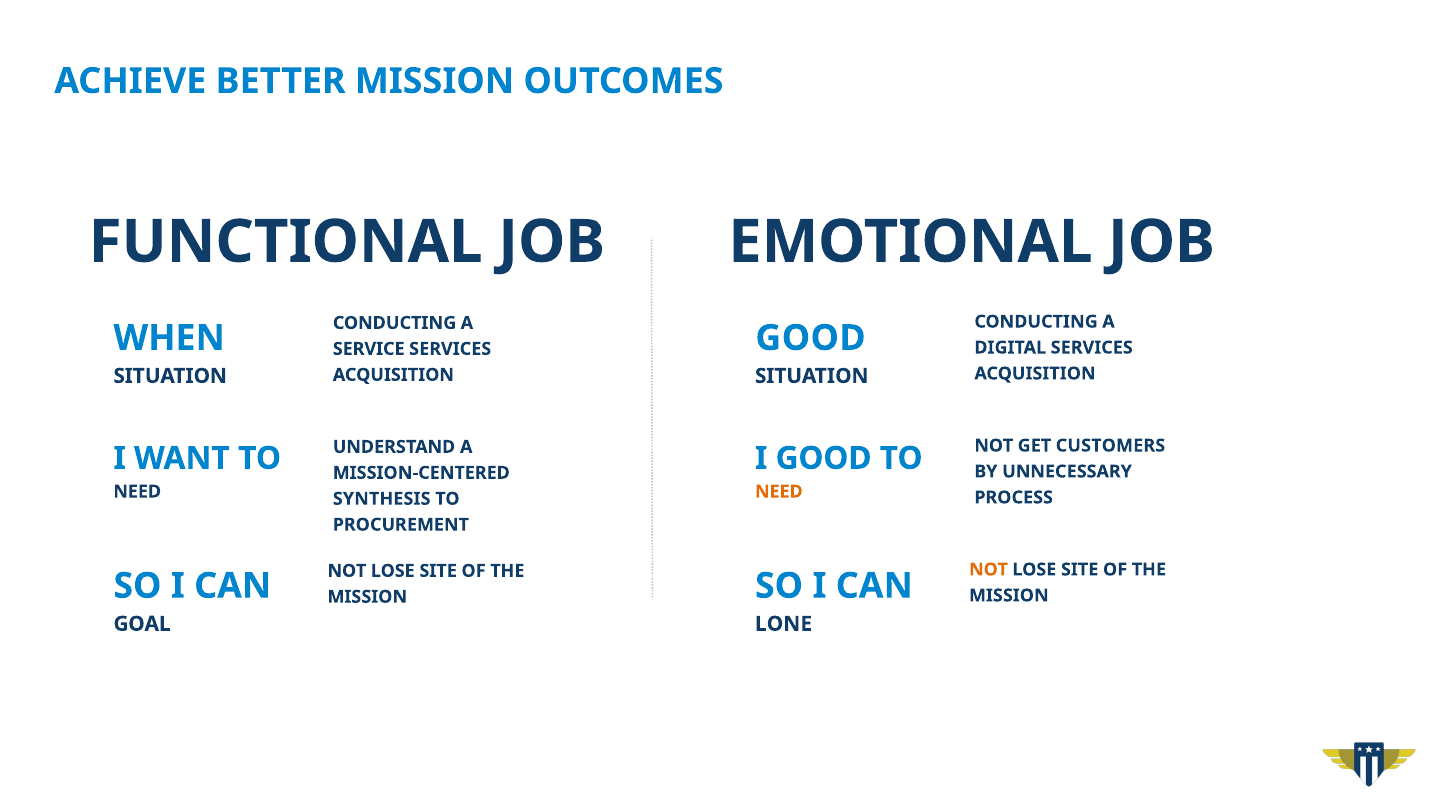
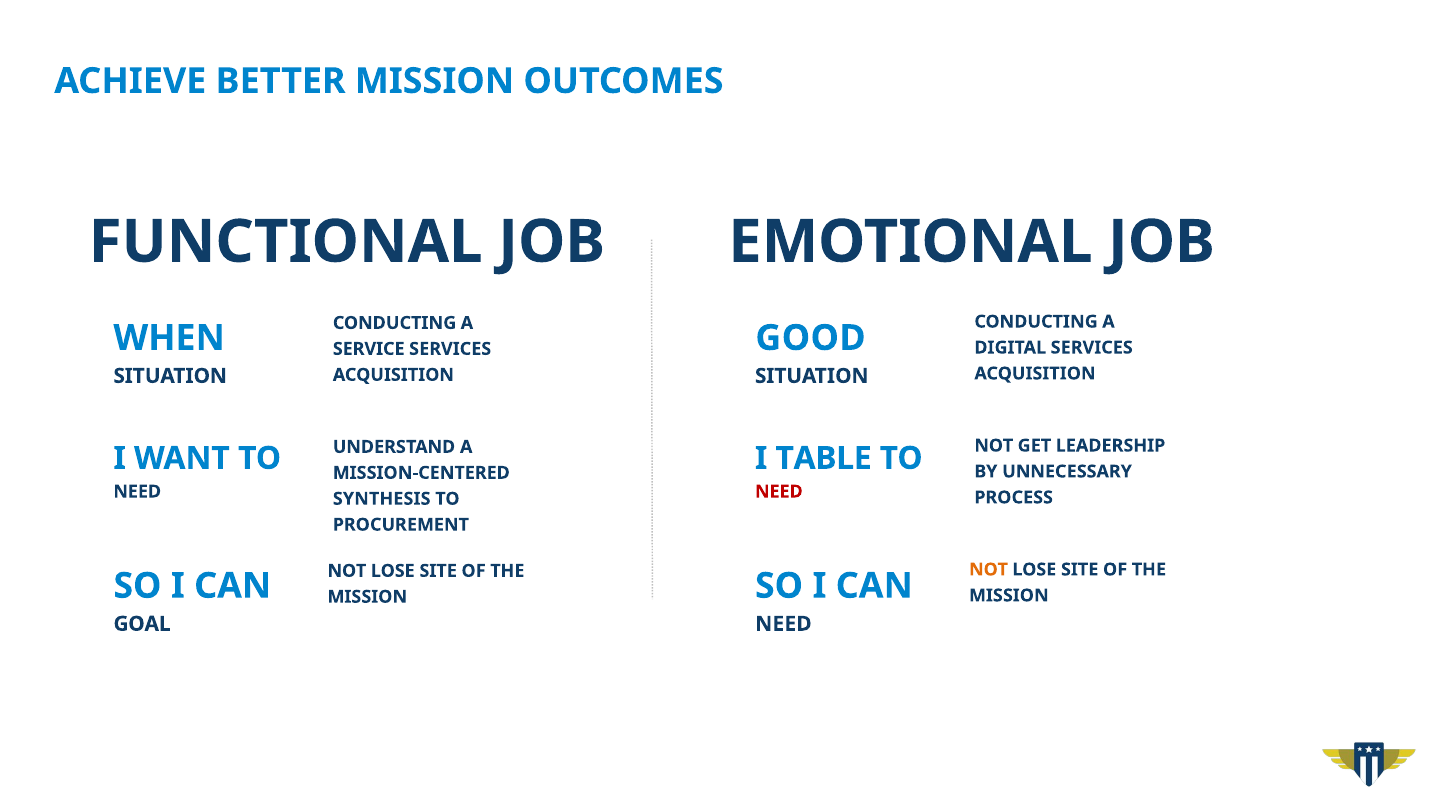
CUSTOMERS: CUSTOMERS -> LEADERSHIP
I GOOD: GOOD -> TABLE
NEED at (779, 492) colour: orange -> red
LONE at (784, 624): LONE -> NEED
